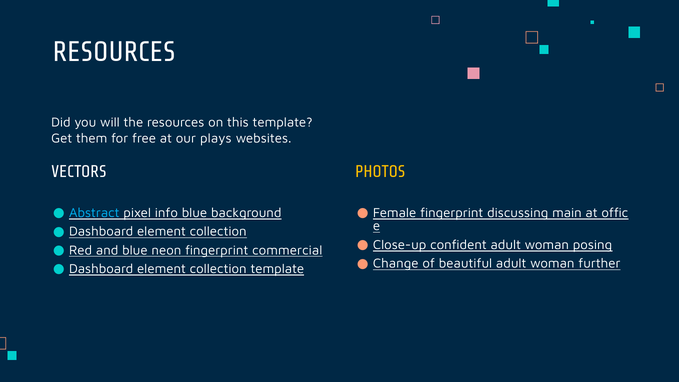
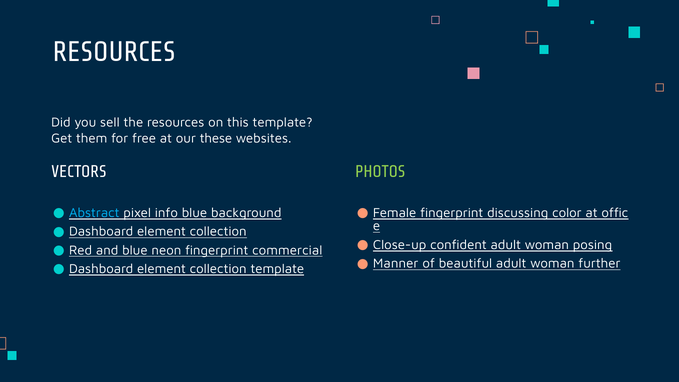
will: will -> sell
plays: plays -> these
PHOTOS colour: yellow -> light green
main: main -> color
Change: Change -> Manner
